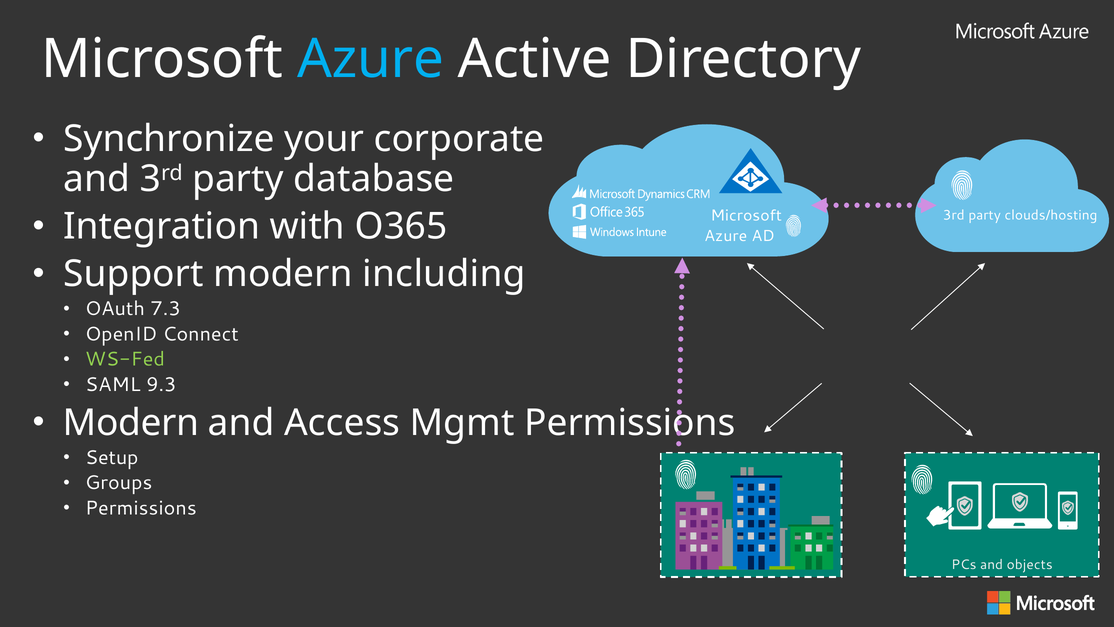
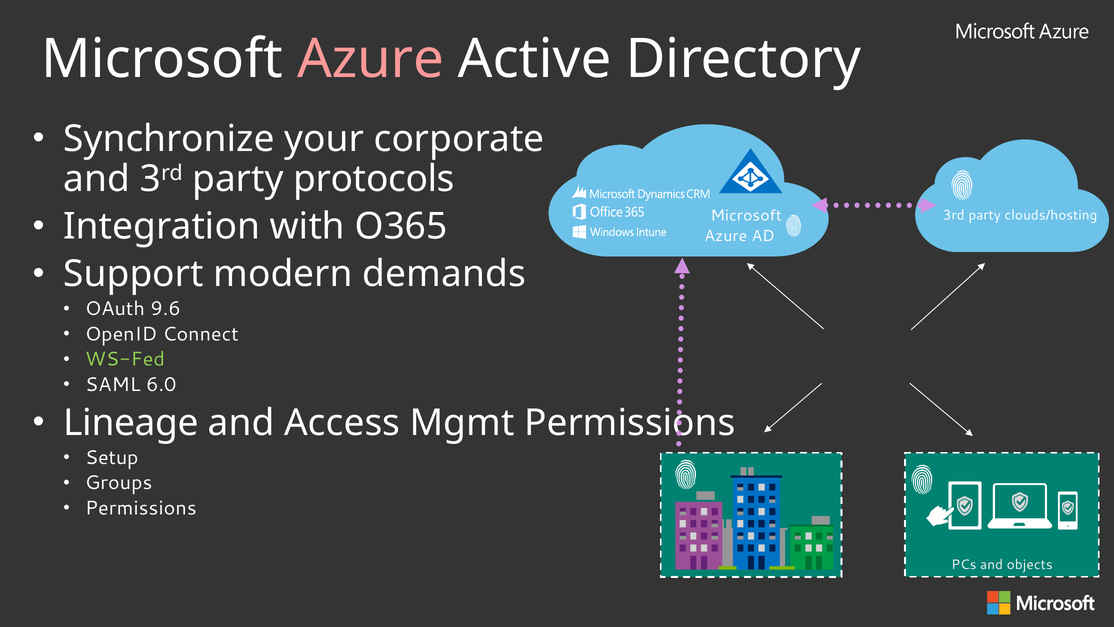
Azure at (371, 59) colour: light blue -> pink
database: database -> protocols
including: including -> demands
7.3: 7.3 -> 9.6
9.3: 9.3 -> 6.0
Modern at (131, 423): Modern -> Lineage
